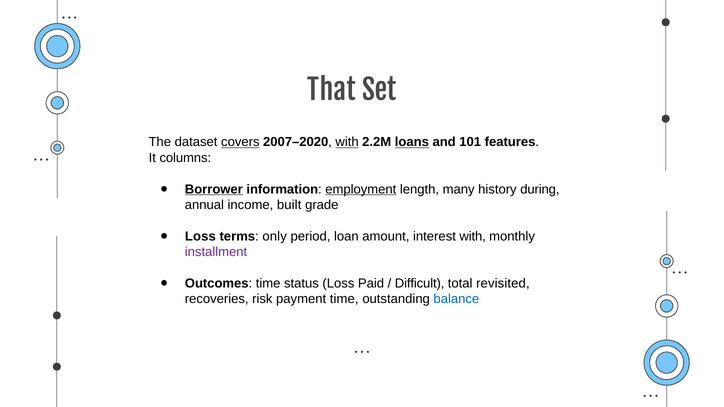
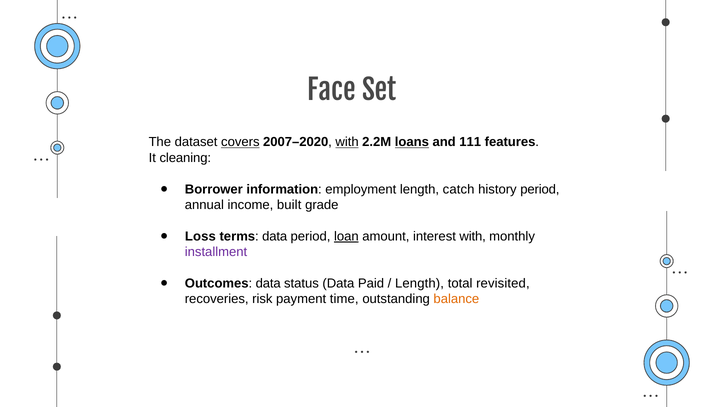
That: That -> Face
101: 101 -> 111
columns: columns -> cleaning
Borrower underline: present -> none
employment underline: present -> none
many: many -> catch
history during: during -> period
terms only: only -> data
loan underline: none -> present
Outcomes time: time -> data
status Loss: Loss -> Data
Difficult at (420, 284): Difficult -> Length
balance colour: blue -> orange
